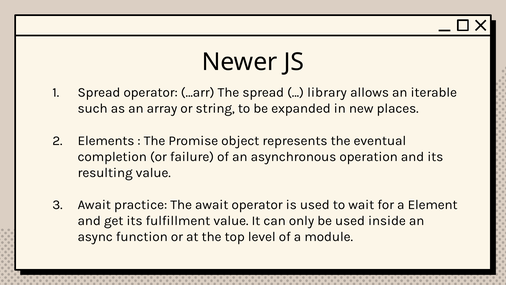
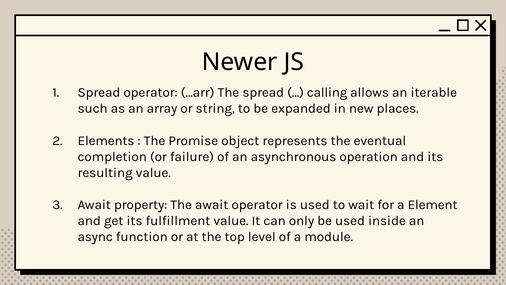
library: library -> calling
practice: practice -> property
